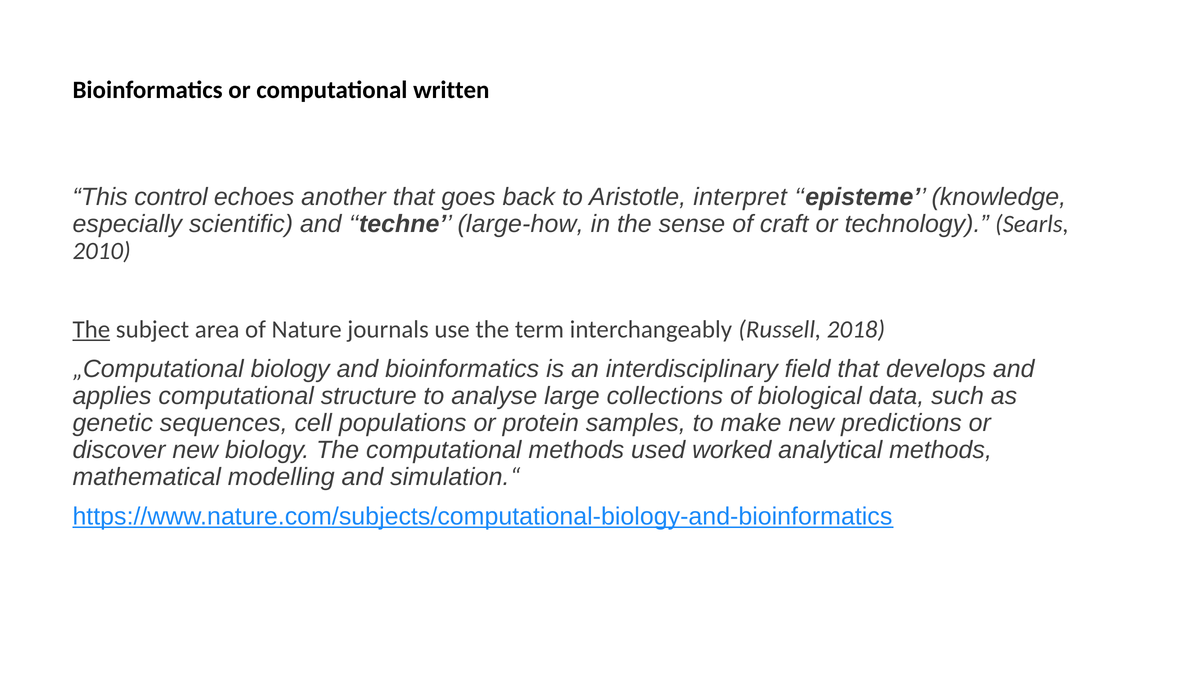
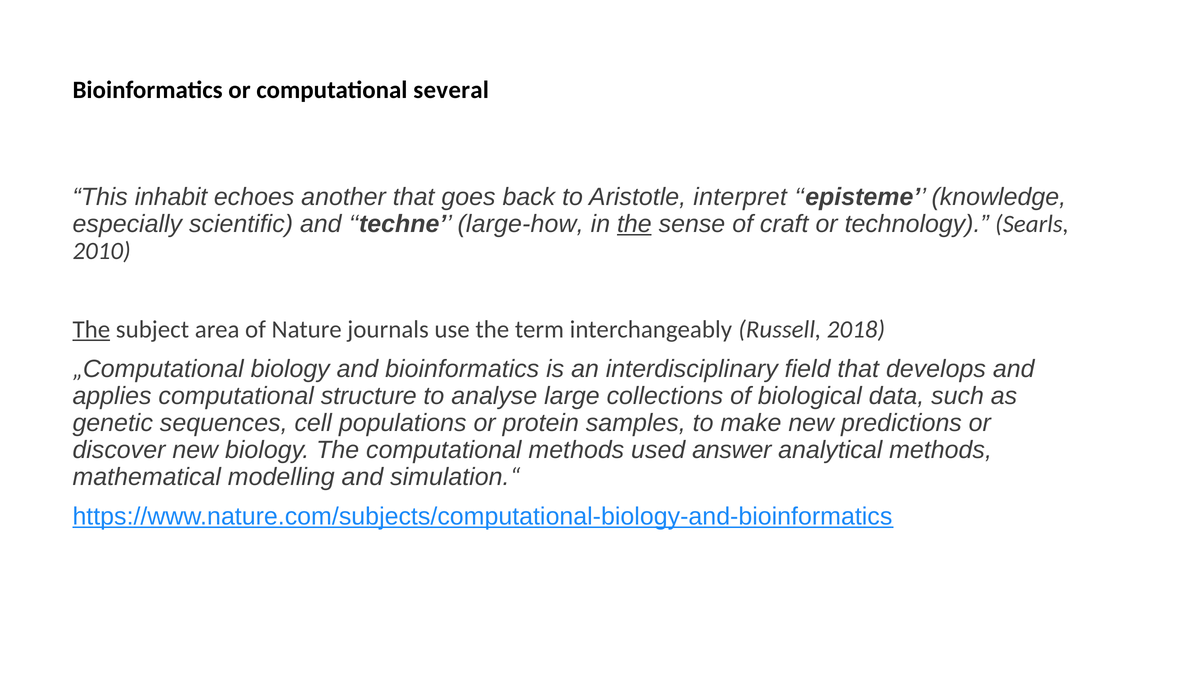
written: written -> several
control: control -> inhabit
the at (634, 224) underline: none -> present
worked: worked -> answer
